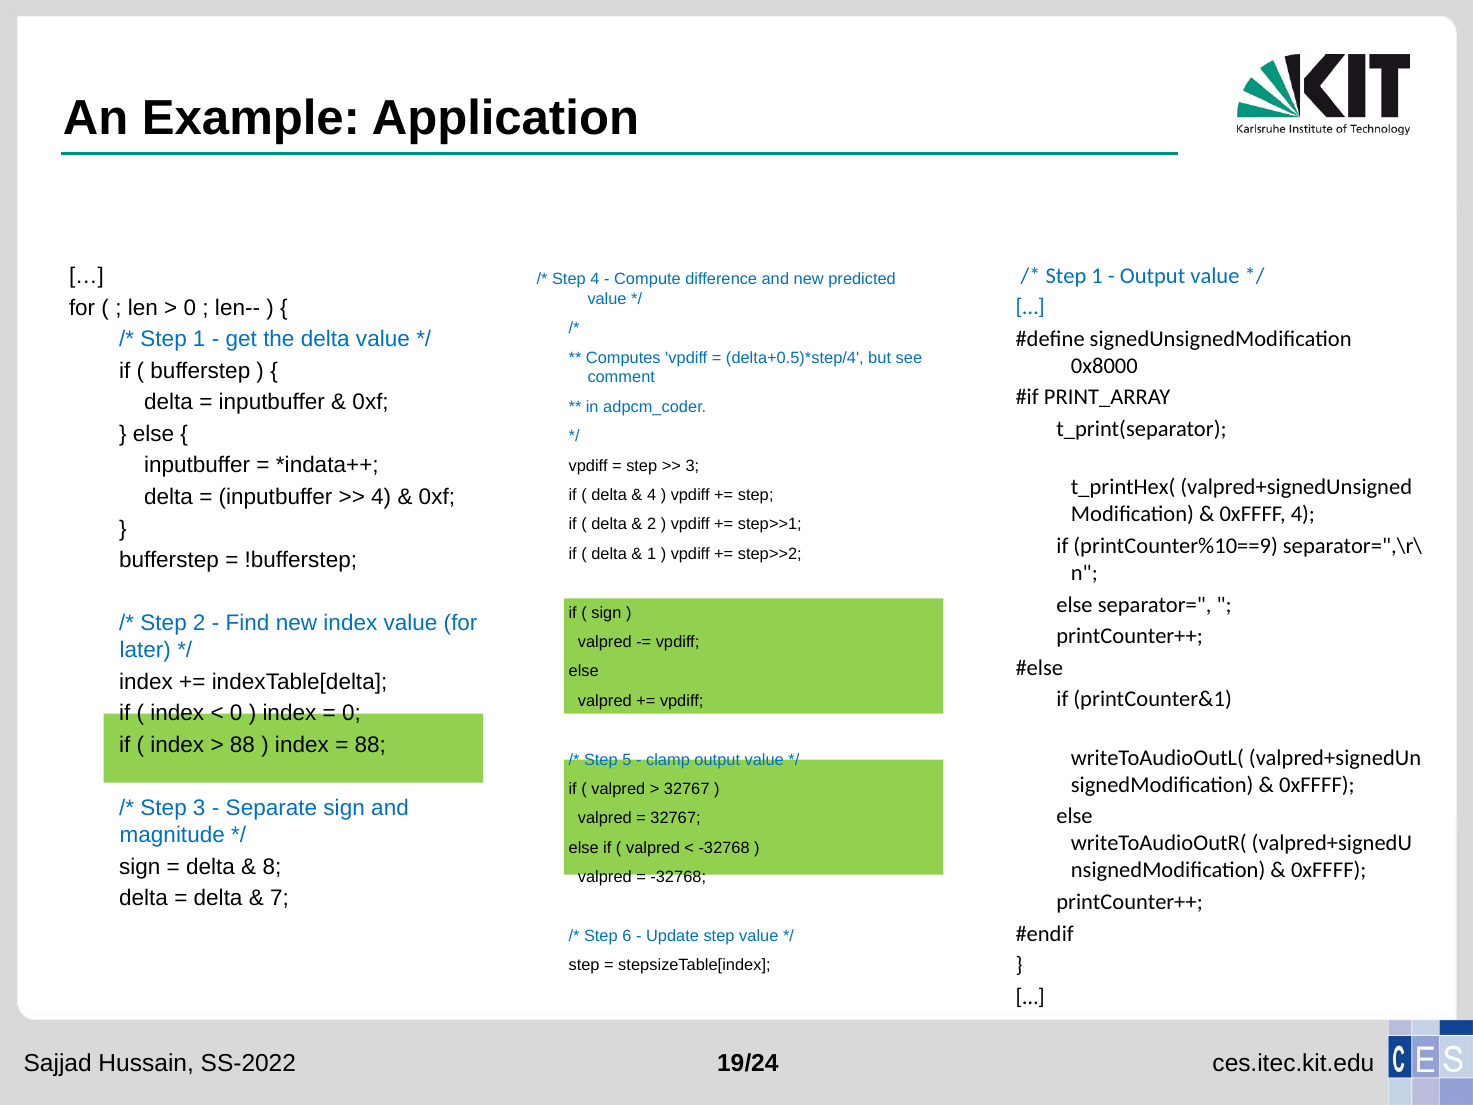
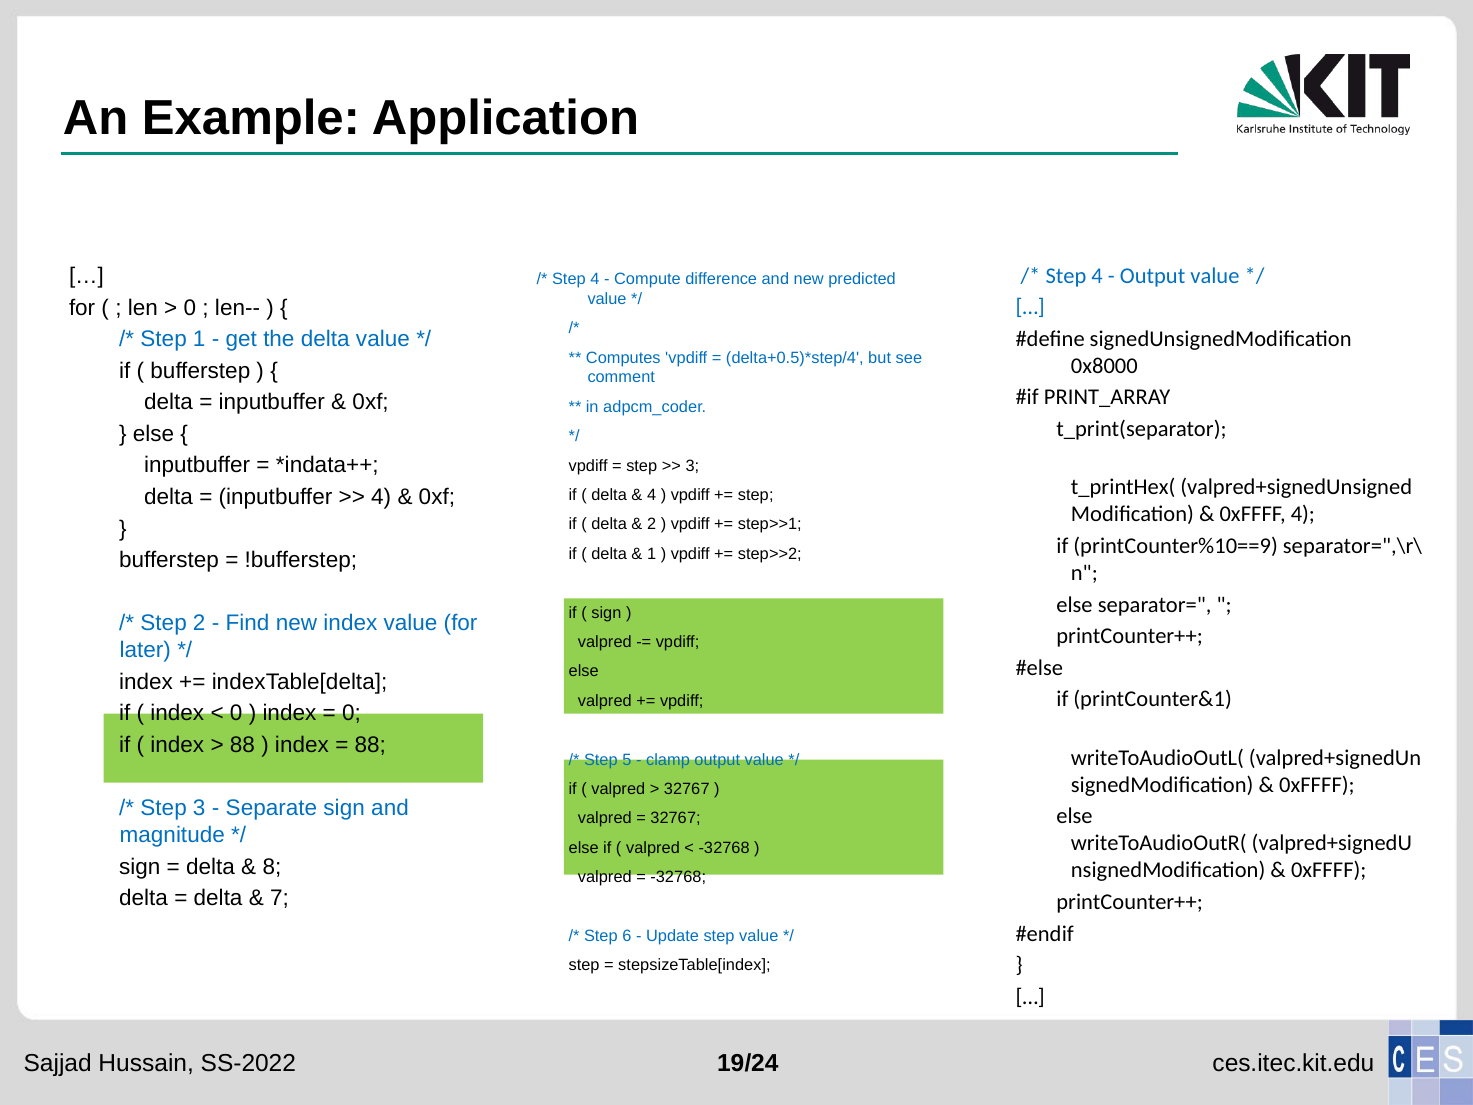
1 at (1097, 276): 1 -> 4
